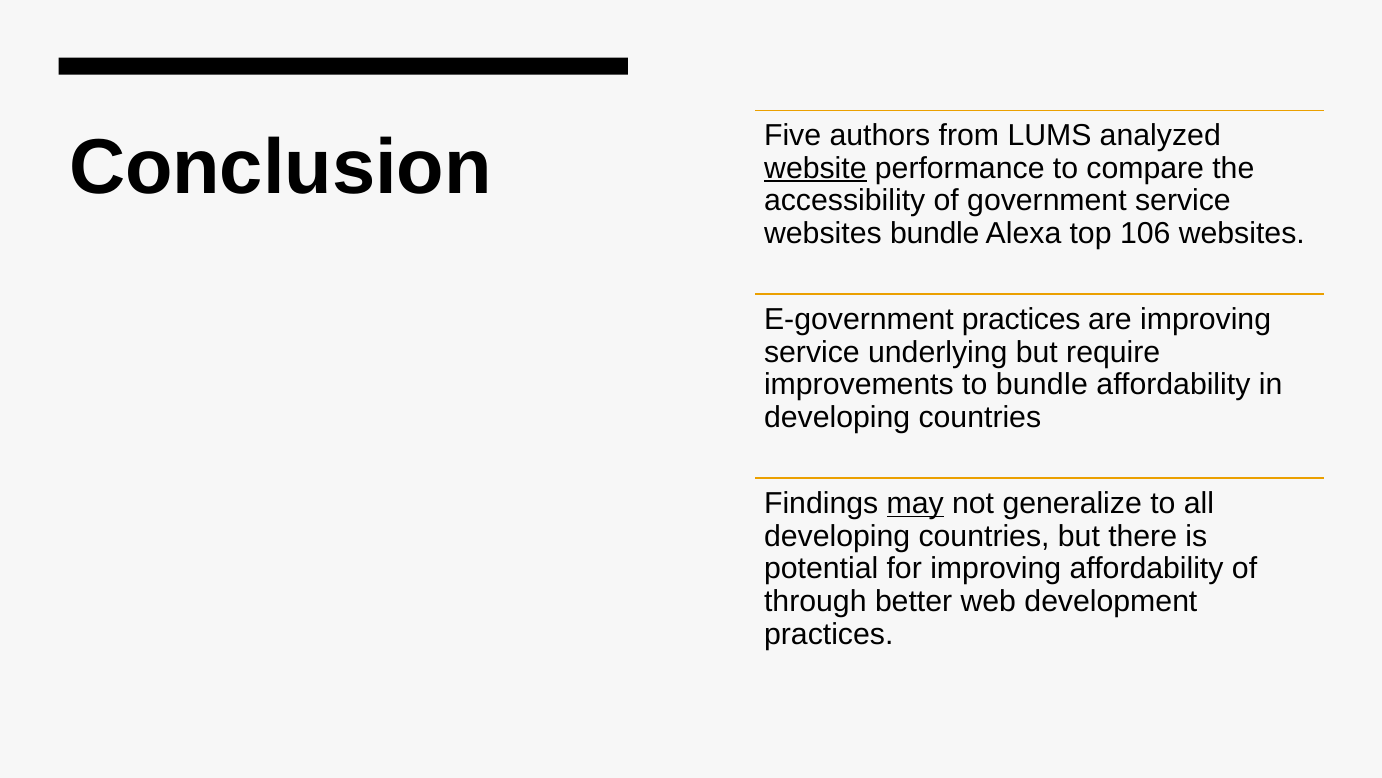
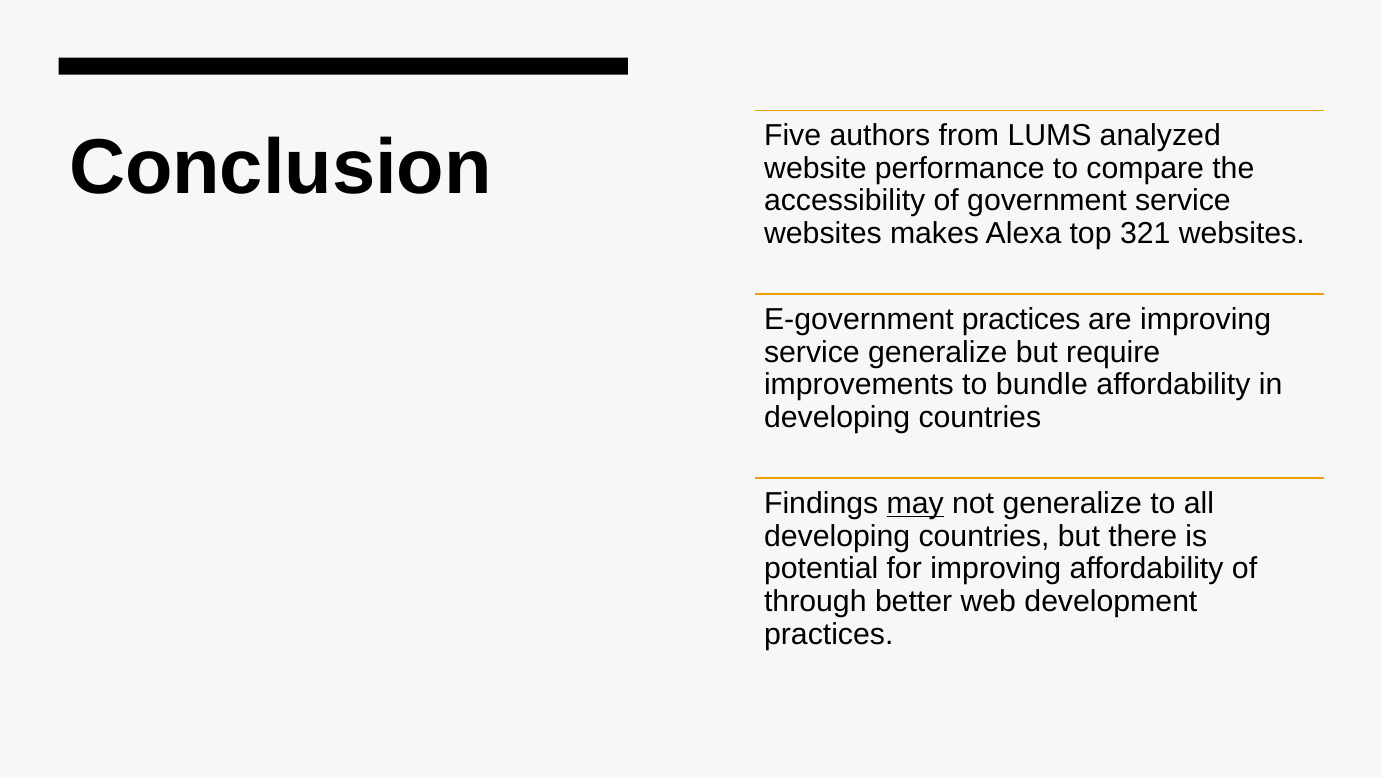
website underline: present -> none
websites bundle: bundle -> makes
106: 106 -> 321
service underlying: underlying -> generalize
